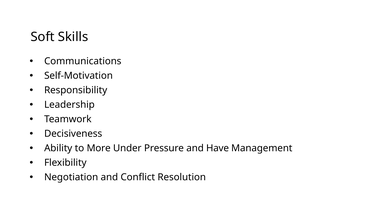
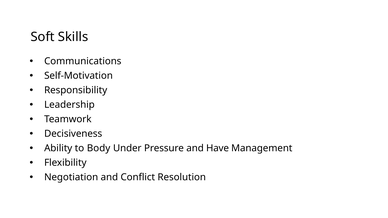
More: More -> Body
